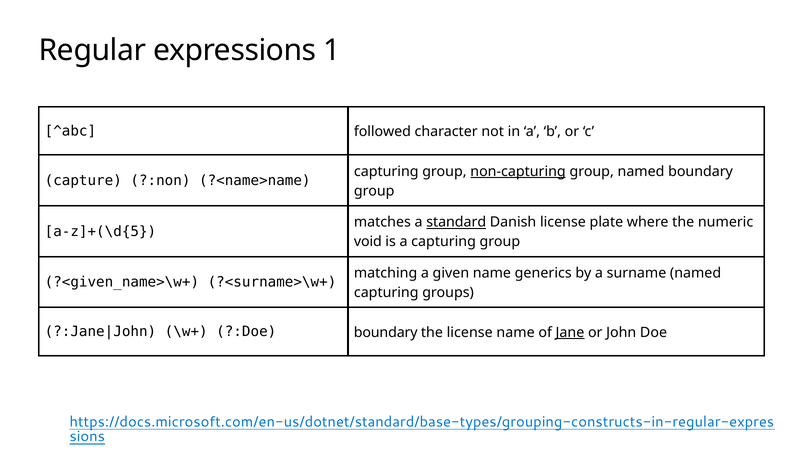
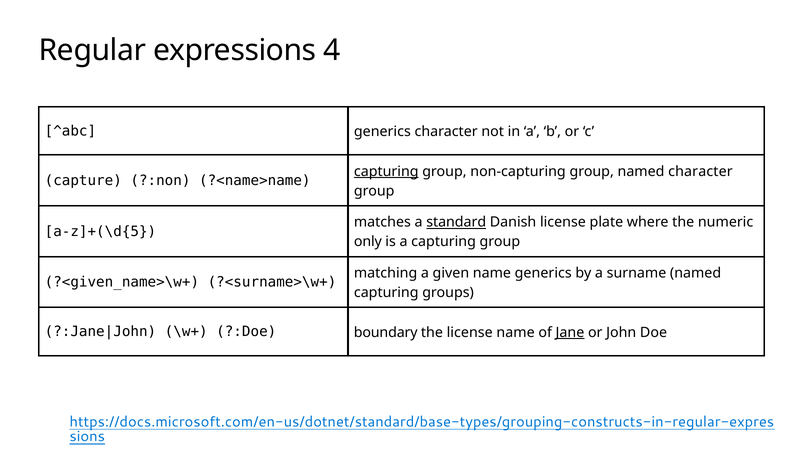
1: 1 -> 4
^abc followed: followed -> generics
capturing at (386, 172) underline: none -> present
non-capturing underline: present -> none
named boundary: boundary -> character
void: void -> only
